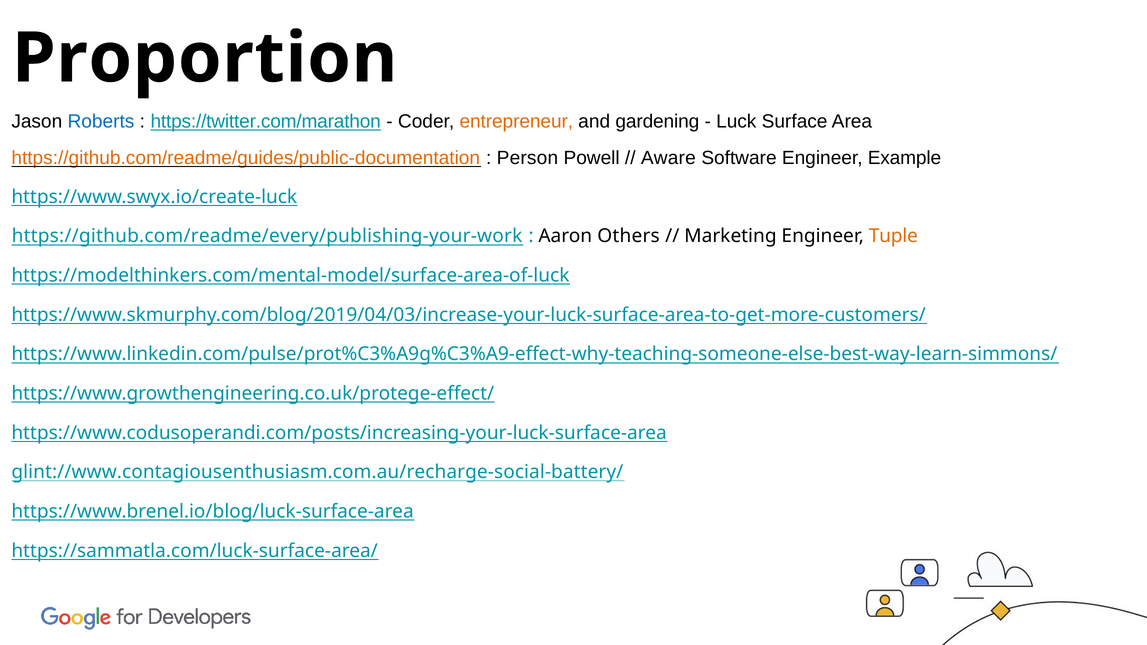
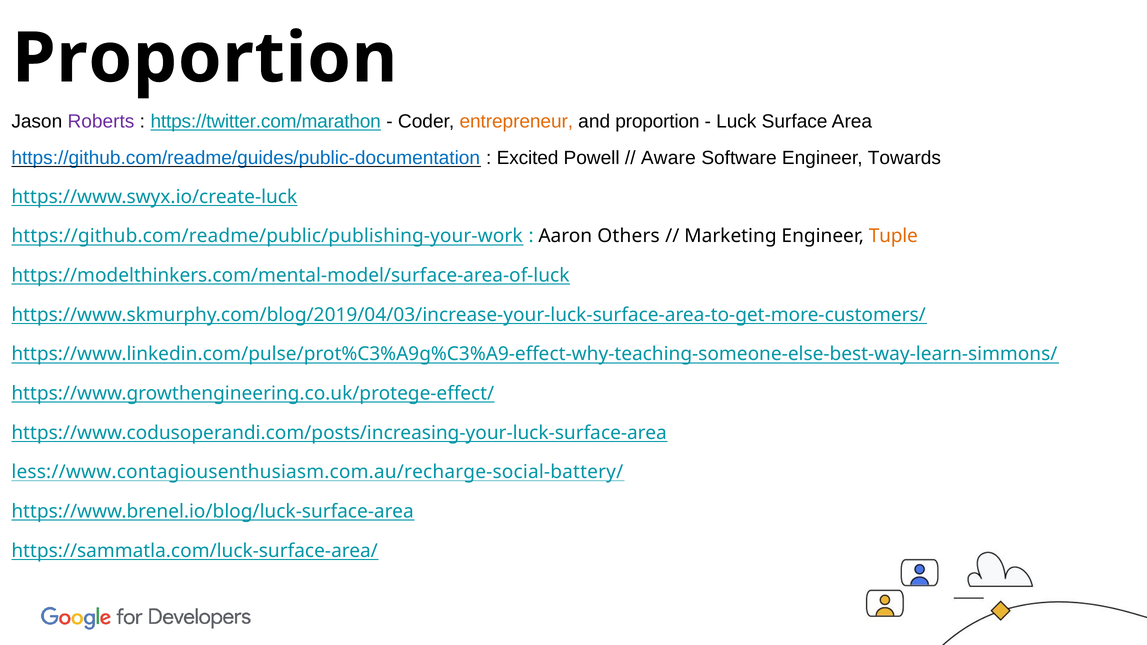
Roberts colour: blue -> purple
and gardening: gardening -> proportion
https://github.com/readme/guides/public-documentation colour: orange -> blue
Person: Person -> Excited
Example: Example -> Towards
https://github.com/readme/every/publishing-your-work: https://github.com/readme/every/publishing-your-work -> https://github.com/readme/public/publishing-your-work
glint://www.contagiousenthusiasm.com.au/recharge-social-battery/: glint://www.contagiousenthusiasm.com.au/recharge-social-battery/ -> less://www.contagiousenthusiasm.com.au/recharge-social-battery/
